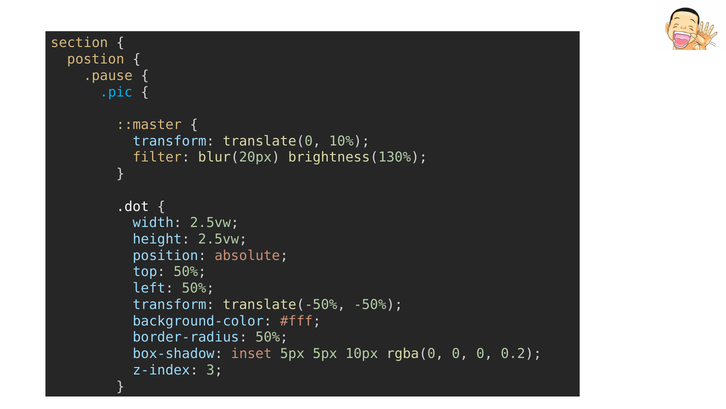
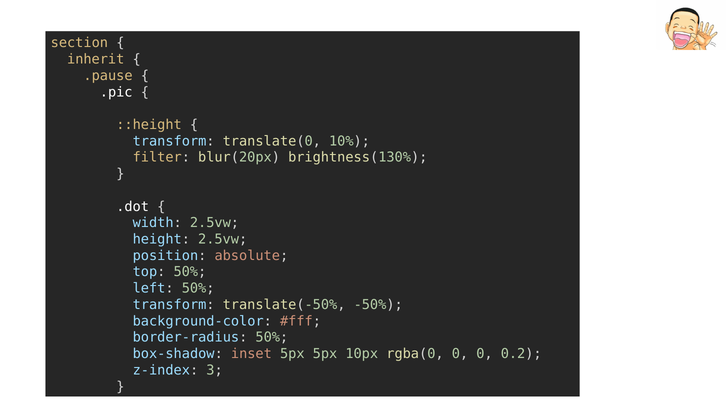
postion: postion -> inherit
.pic colour: light blue -> white
::master: ::master -> ::height
